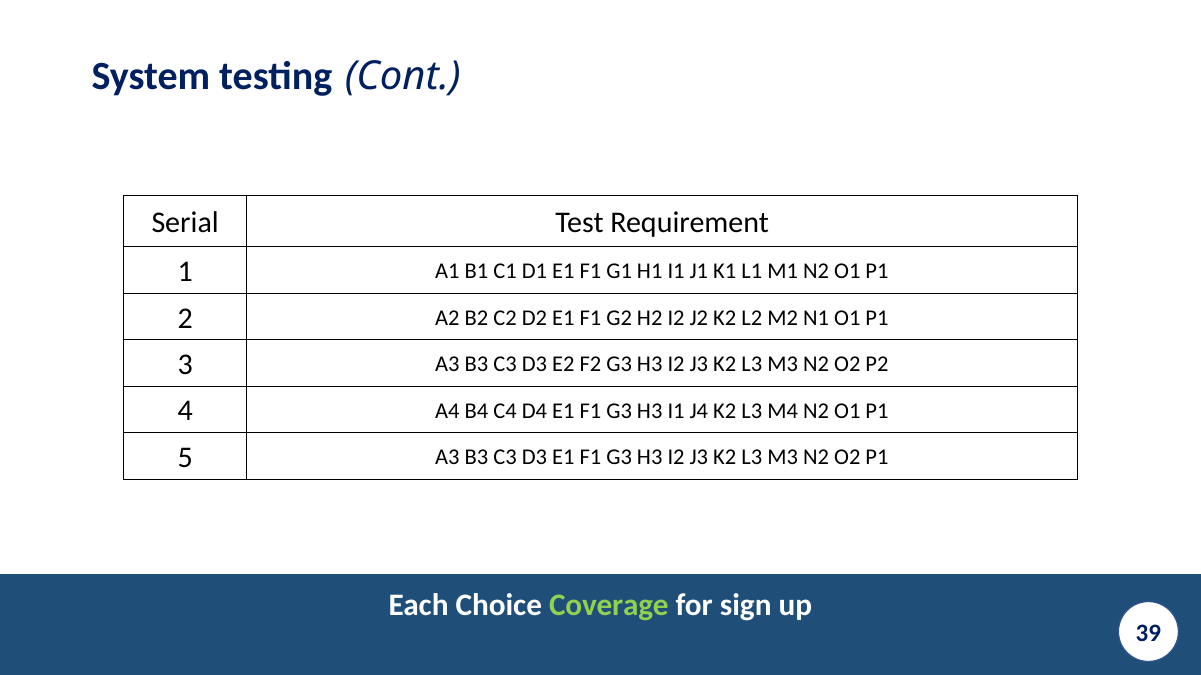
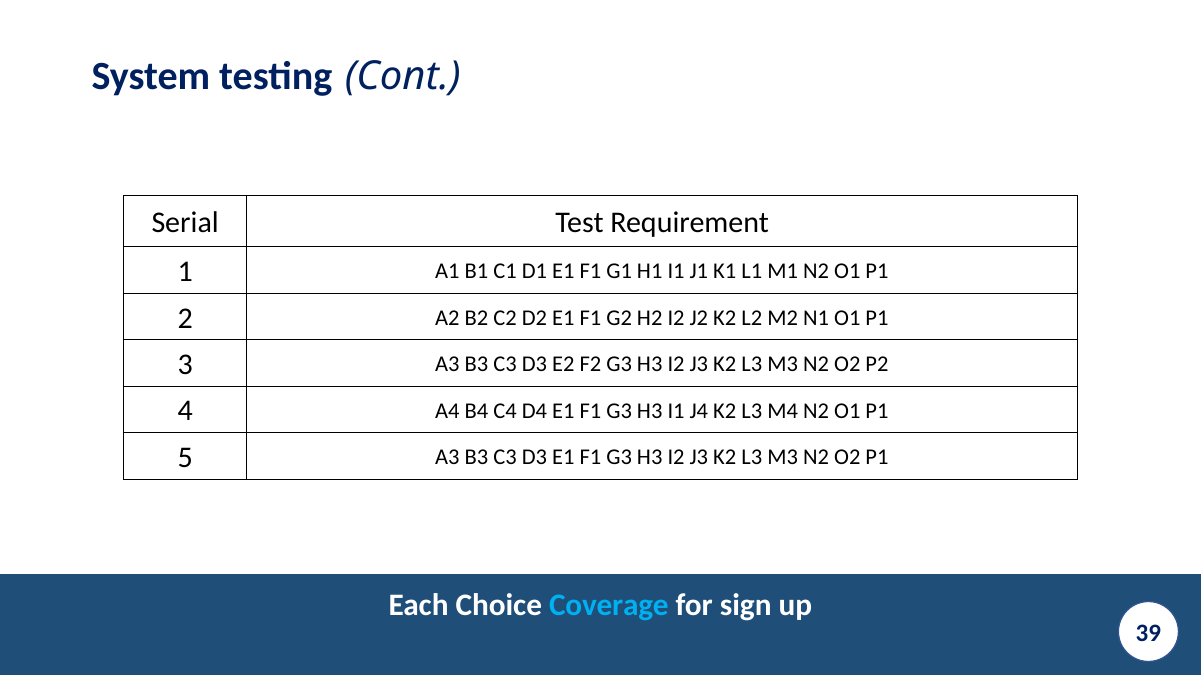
Coverage colour: light green -> light blue
